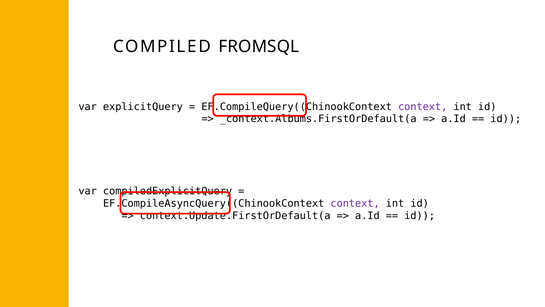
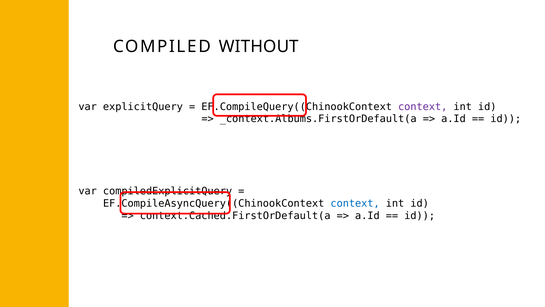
FROMSQL: FROMSQL -> WITHOUT
context at (355, 203) colour: purple -> blue
context.Update.FirstOrDefault(a: context.Update.FirstOrDefault(a -> context.Cached.FirstOrDefault(a
